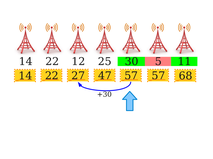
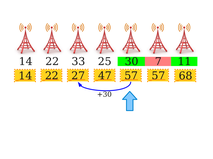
12: 12 -> 33
5: 5 -> 7
